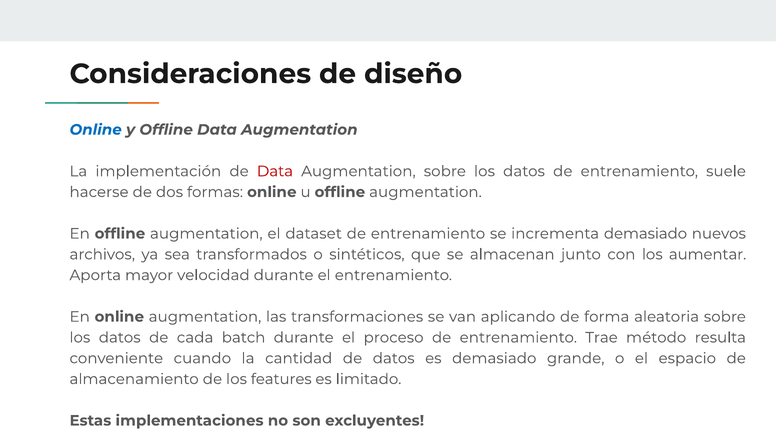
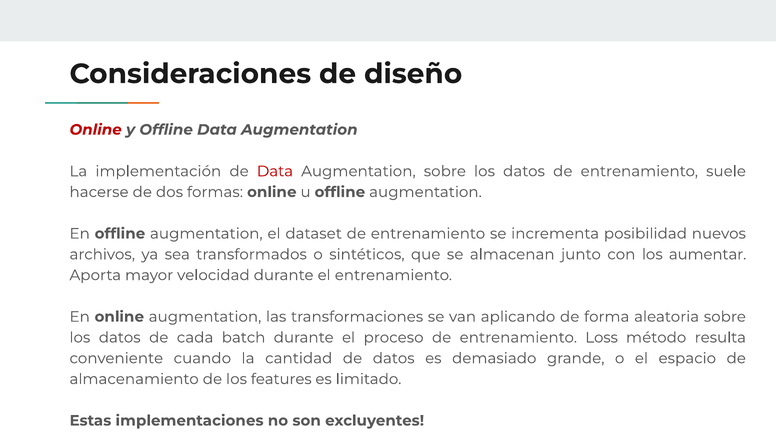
Online at (96, 130) colour: blue -> red
incrementa demasiado: demasiado -> posibilidad
Trae: Trae -> Loss
